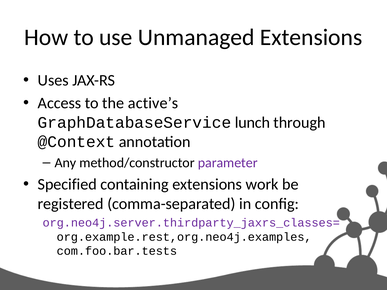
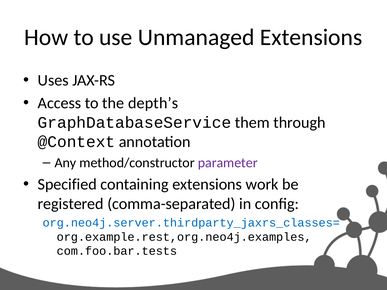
active’s: active’s -> depth’s
lunch: lunch -> them
org.neo4j.server.thirdparty_jaxrs_classes= colour: purple -> blue
